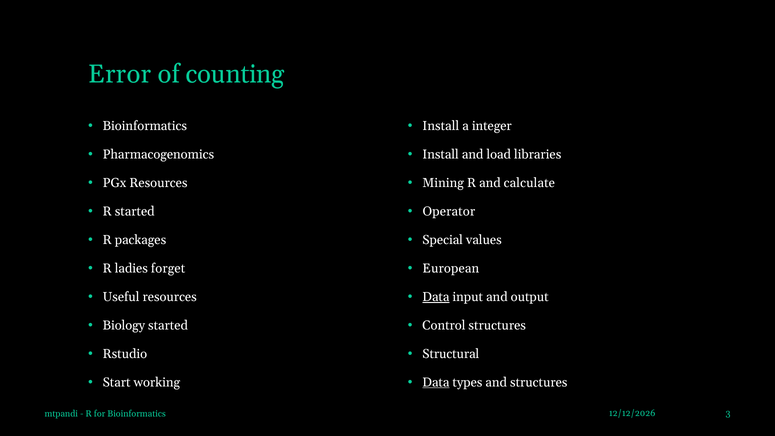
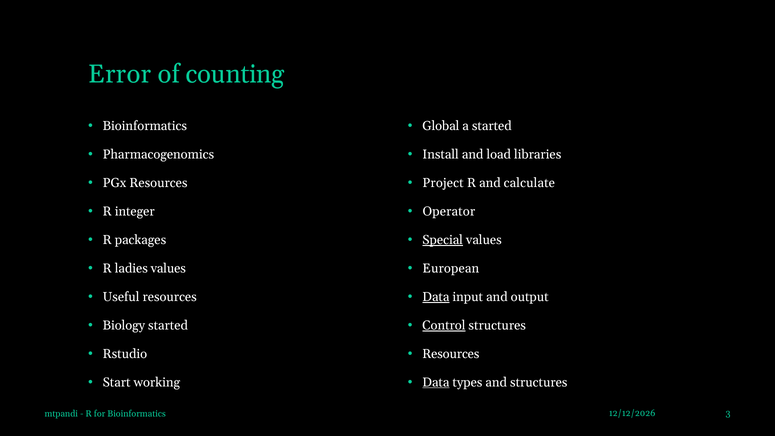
Install at (441, 126): Install -> Global
a integer: integer -> started
Mining: Mining -> Project
R started: started -> integer
Special underline: none -> present
ladies forget: forget -> values
Control underline: none -> present
Structural at (451, 354): Structural -> Resources
